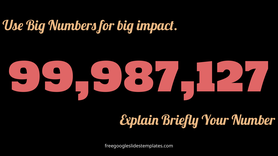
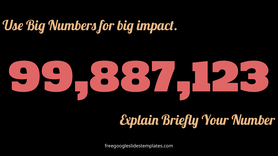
99,987,127: 99,987,127 -> 99,887,123
